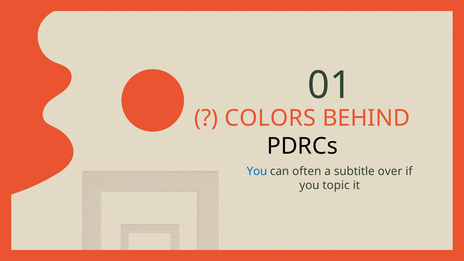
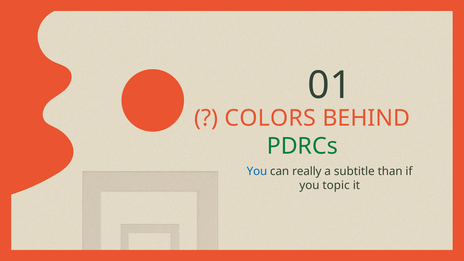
PDRCs colour: black -> green
often: often -> really
over: over -> than
